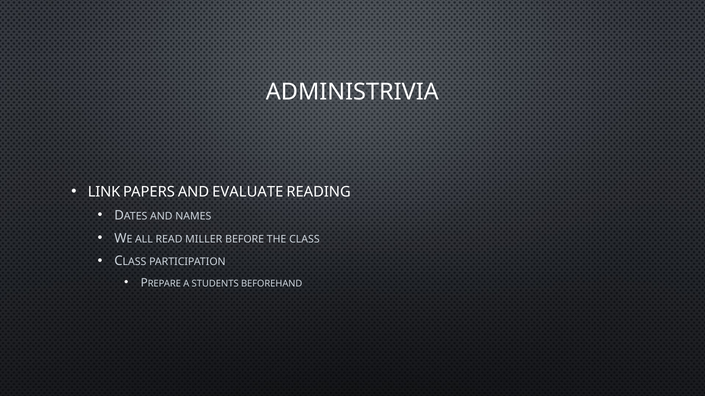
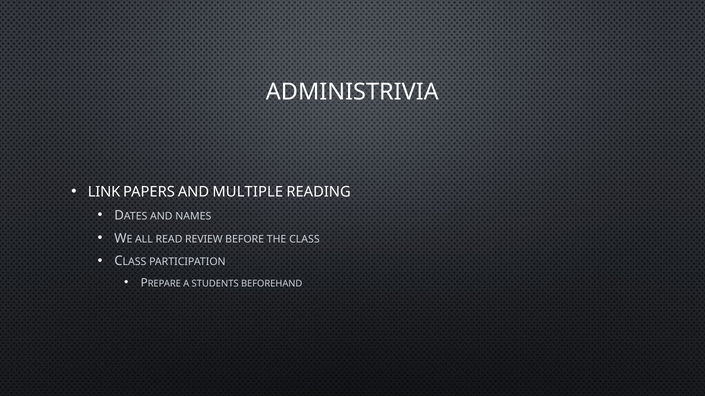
EVALUATE: EVALUATE -> MULTIPLE
MILLER: MILLER -> REVIEW
